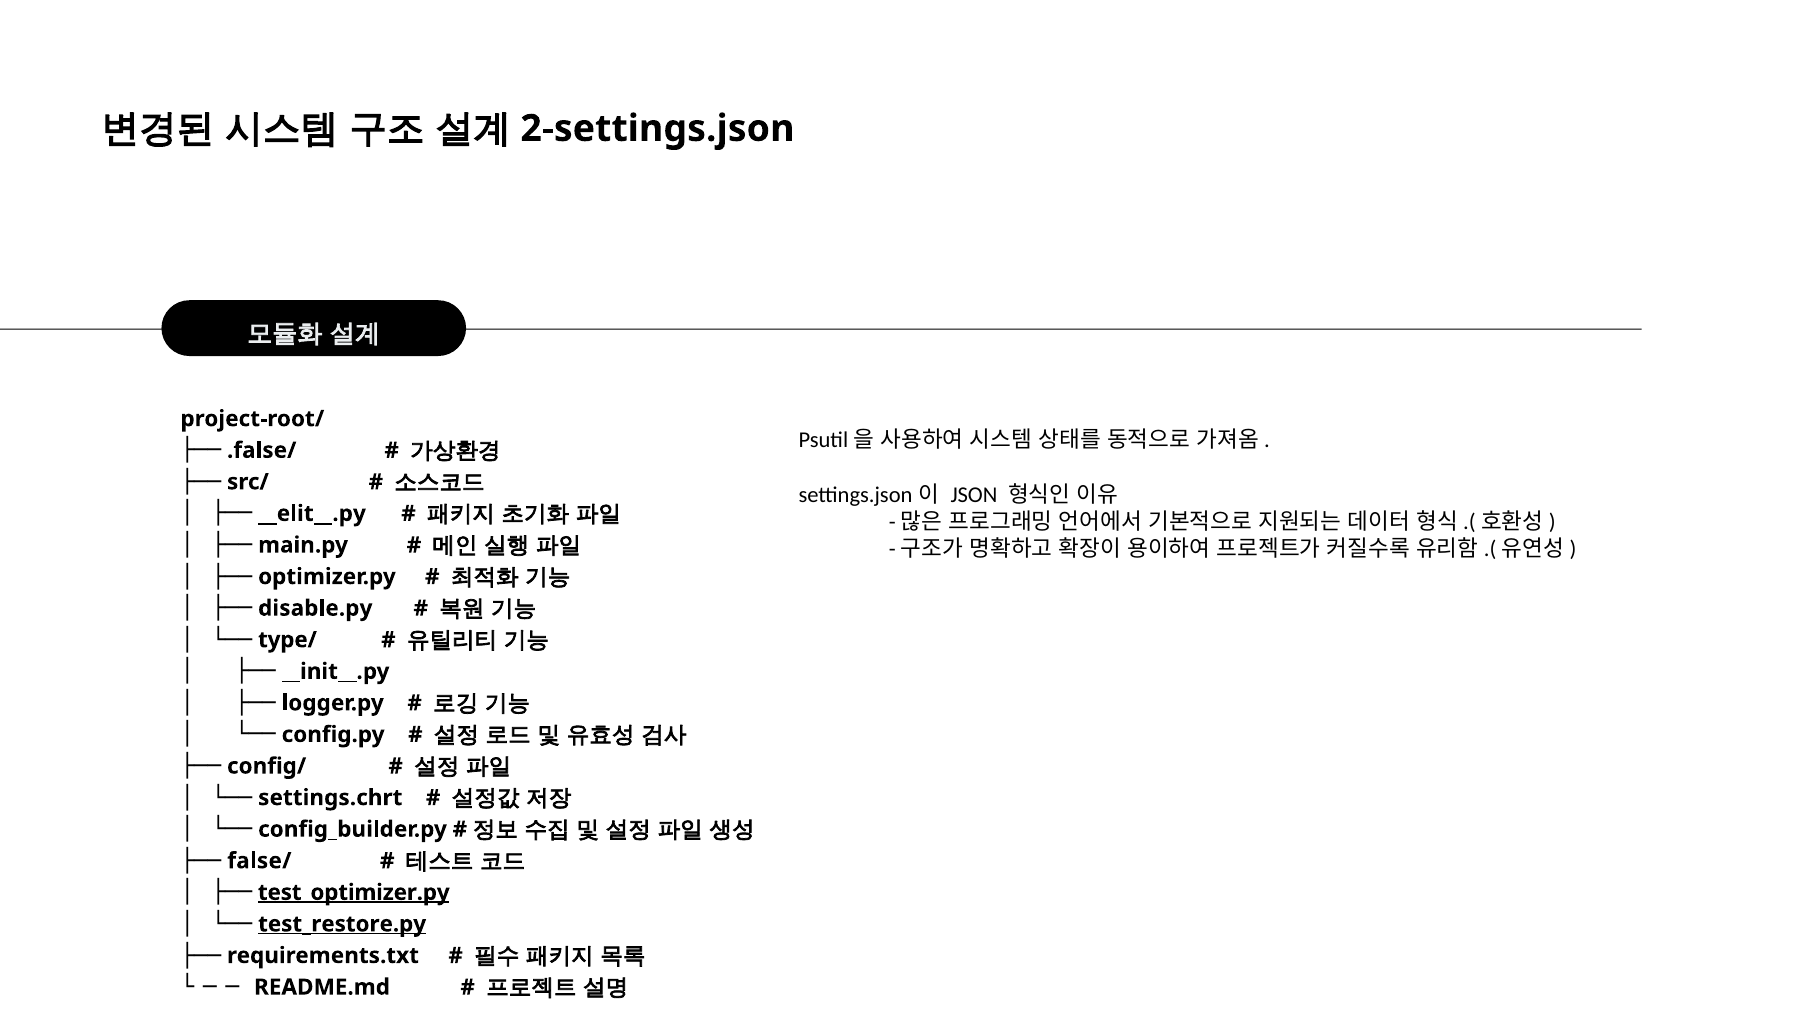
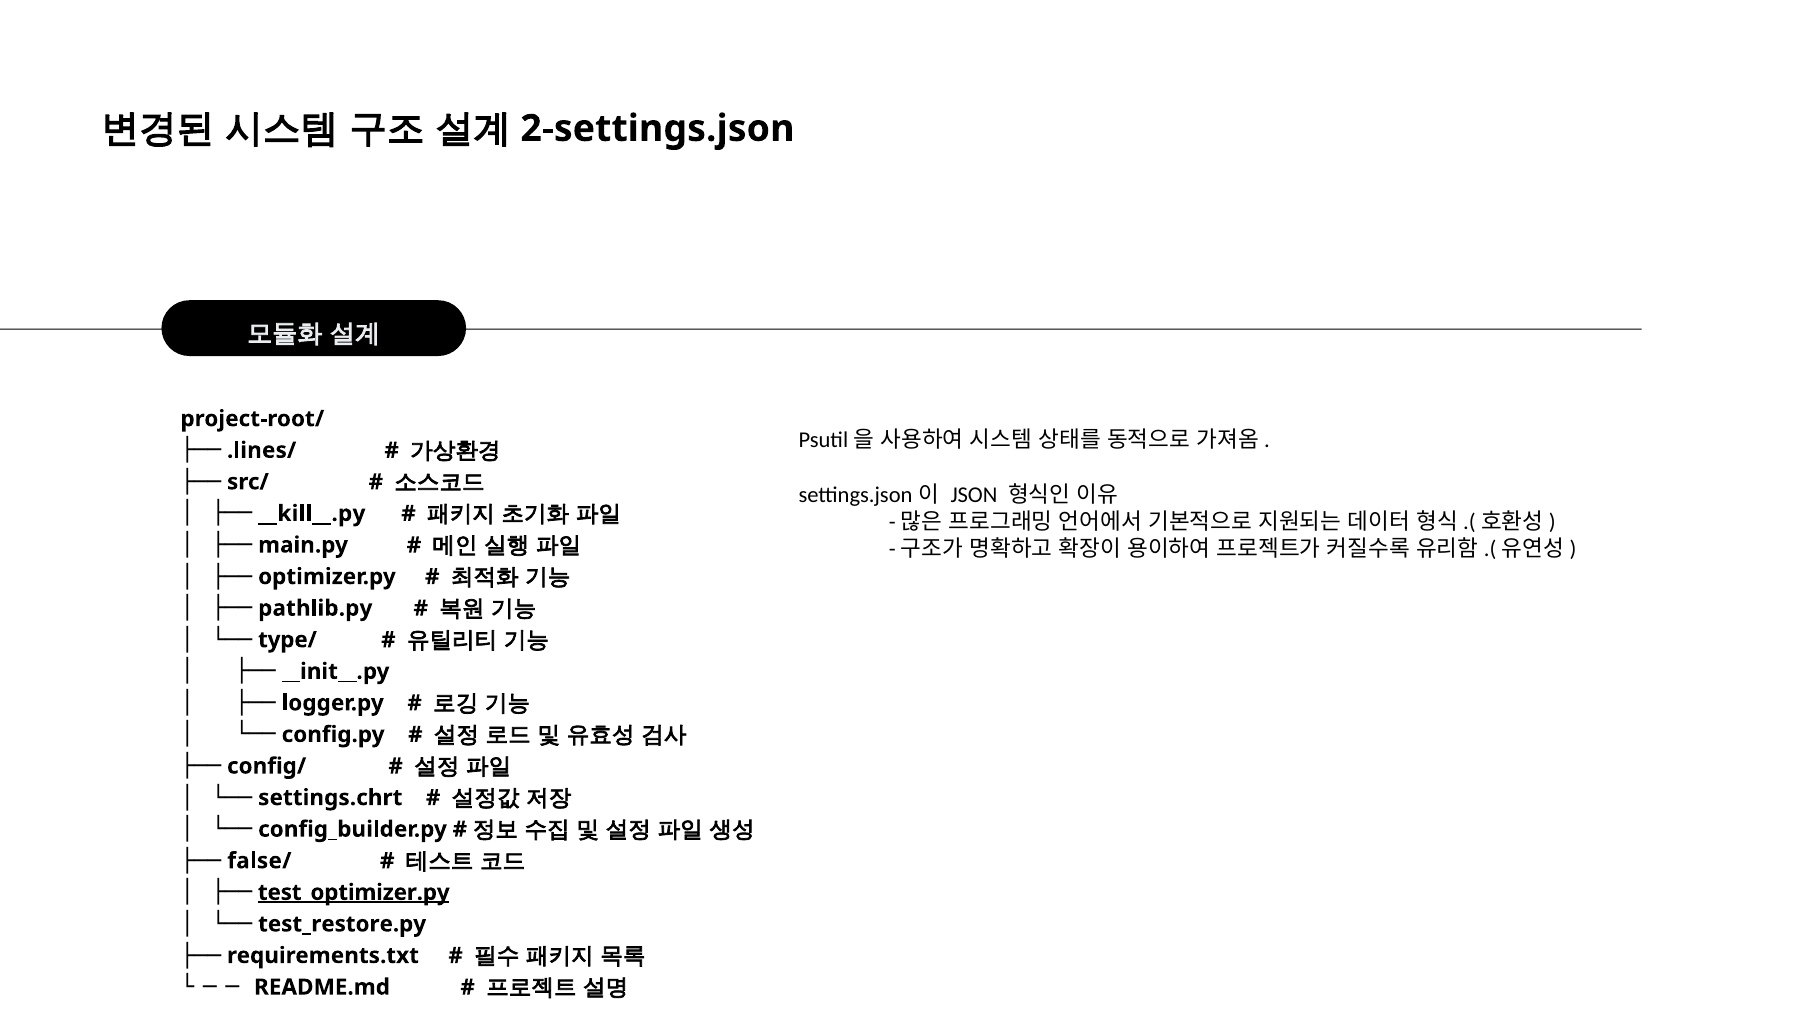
.false/: .false/ -> .lines/
__elit__.py: __elit__.py -> __kill__.py
disable.py: disable.py -> pathlib.py
test_restore.py underline: present -> none
